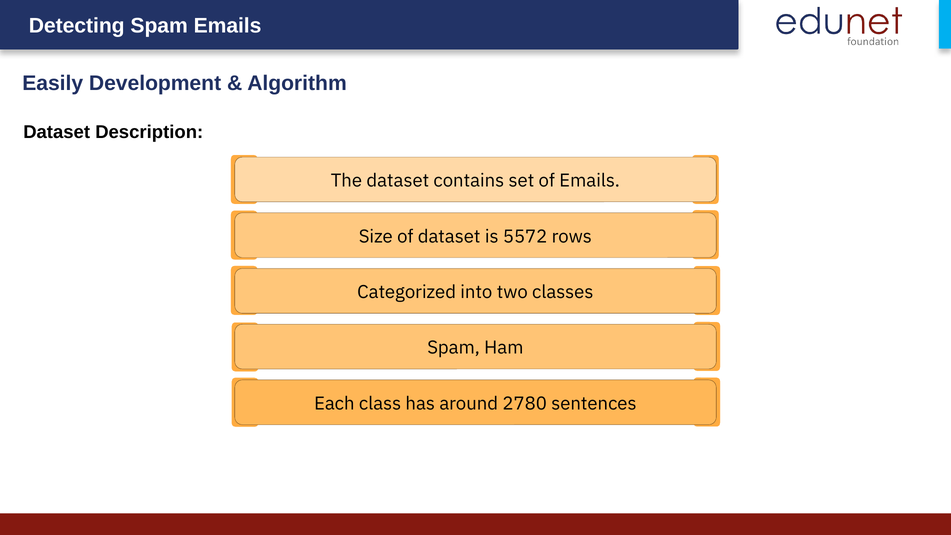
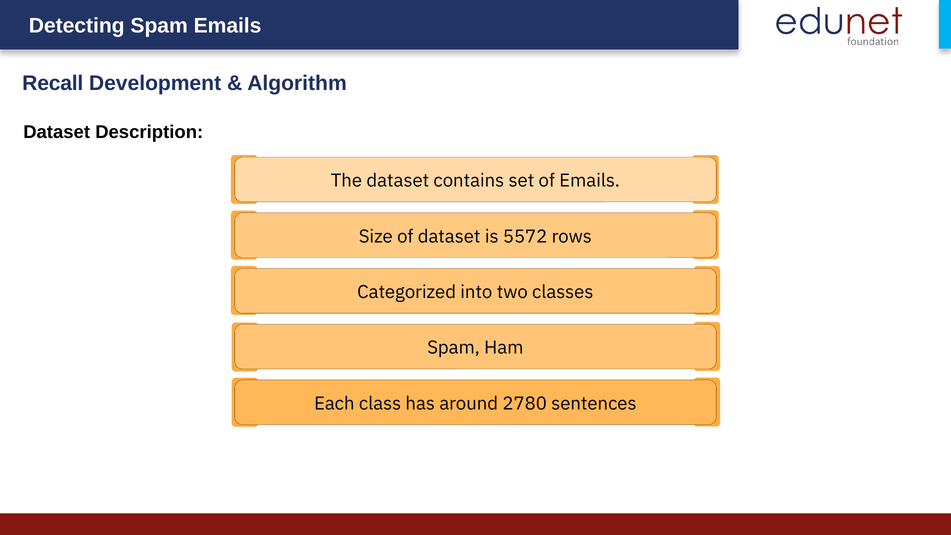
Easily: Easily -> Recall
